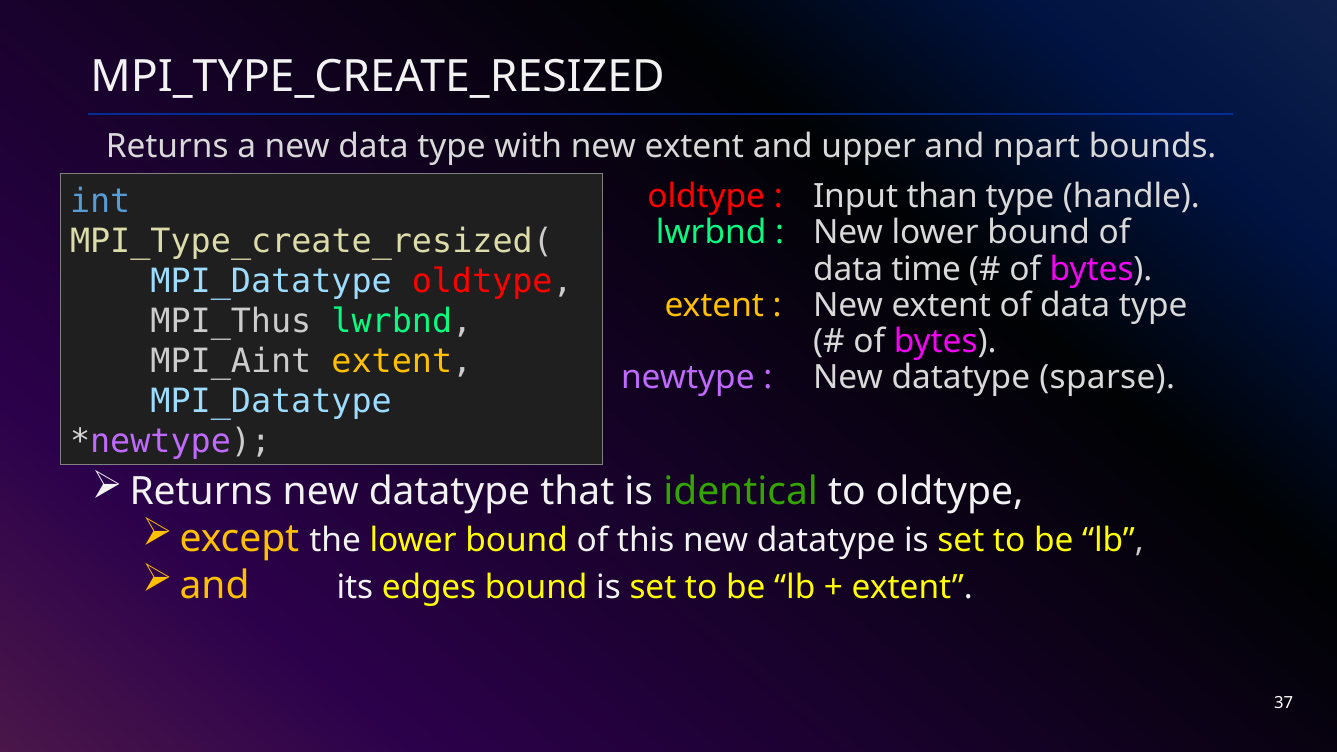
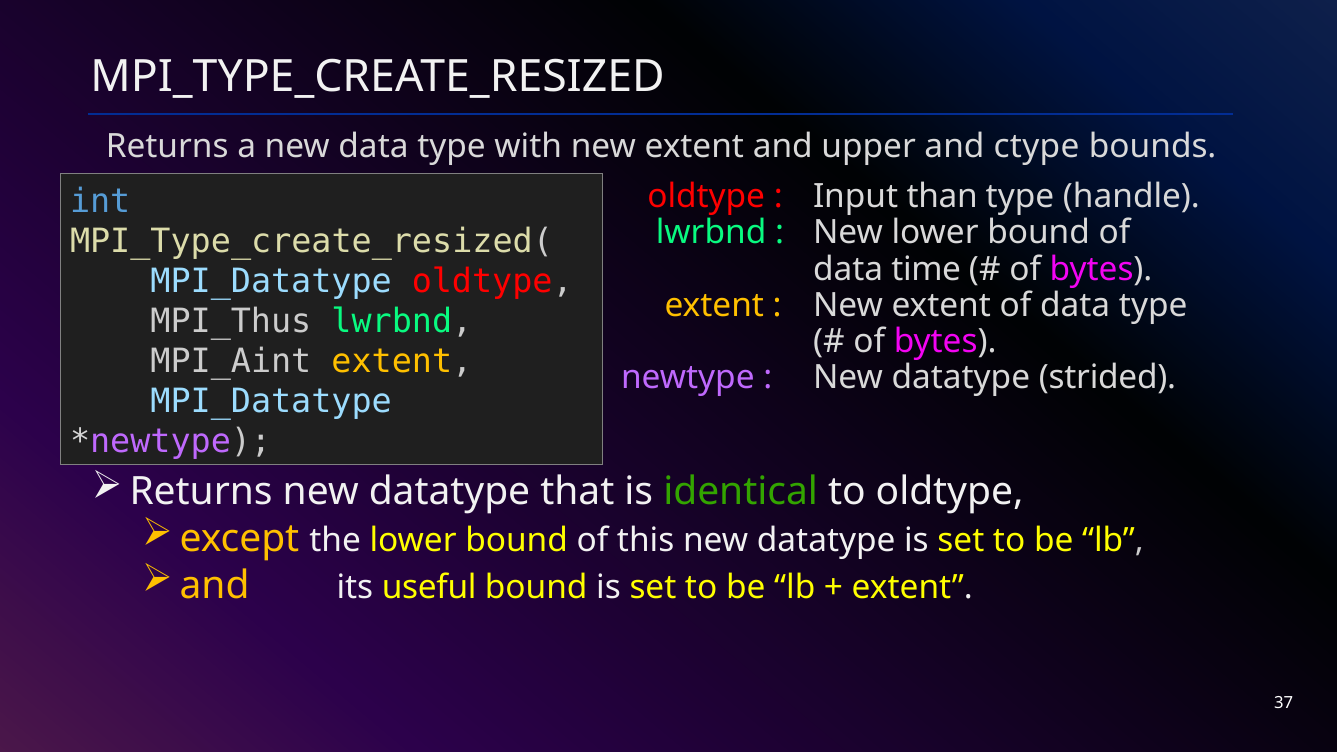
npart: npart -> ctype
sparse: sparse -> strided
edges: edges -> useful
